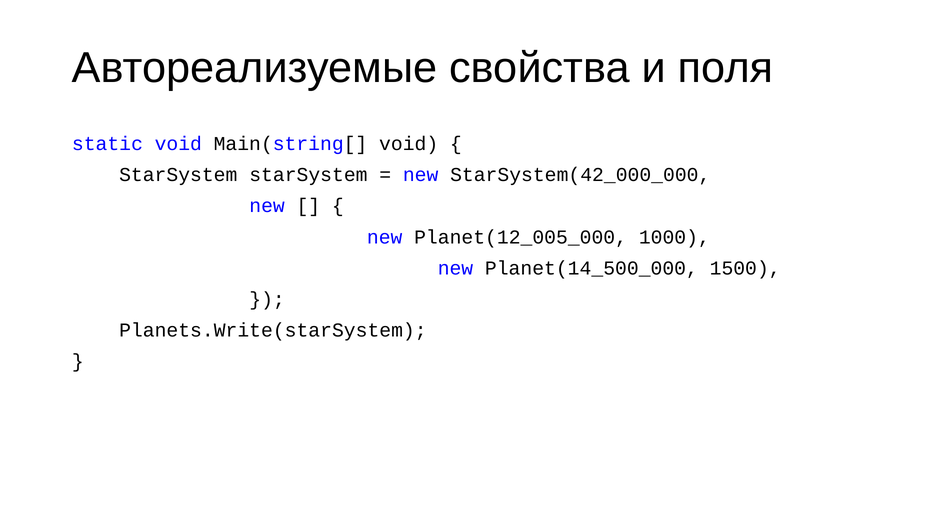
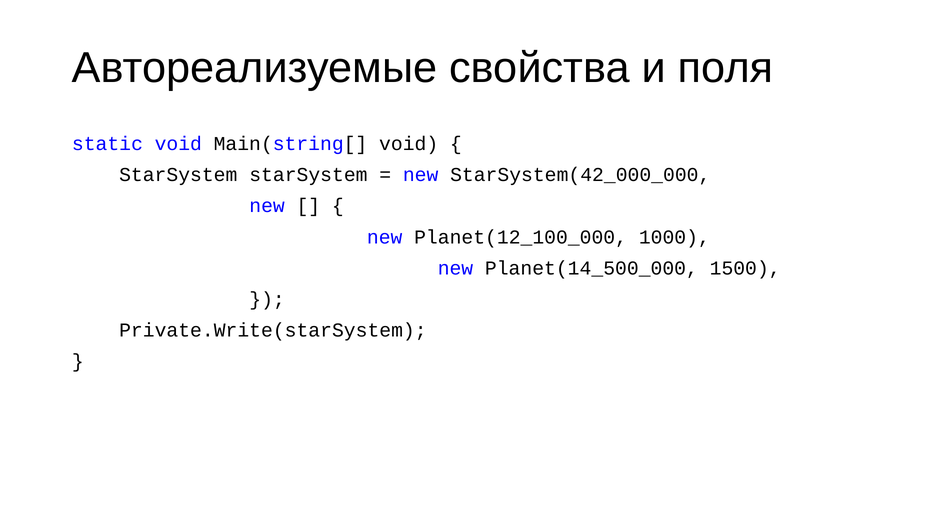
Planet(12_005_000: Planet(12_005_000 -> Planet(12_100_000
Planets.Write(starSystem: Planets.Write(starSystem -> Private.Write(starSystem
